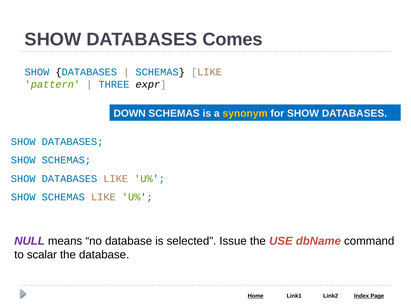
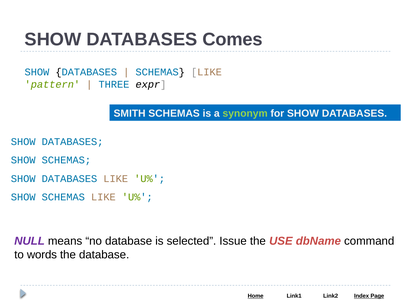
DOWN: DOWN -> SMITH
synonym colour: yellow -> light green
scalar: scalar -> words
